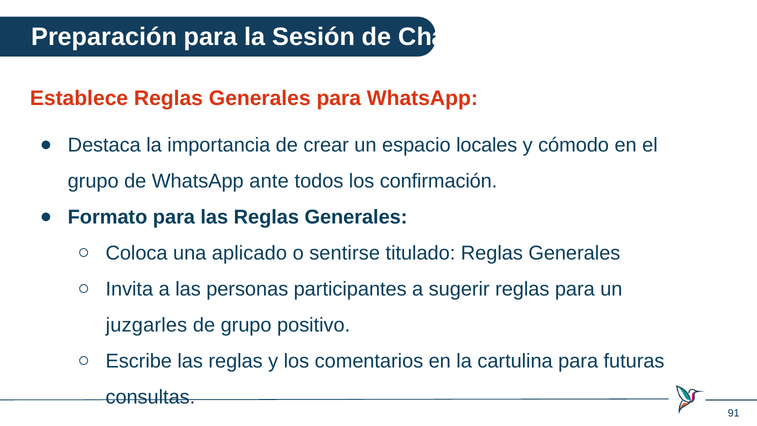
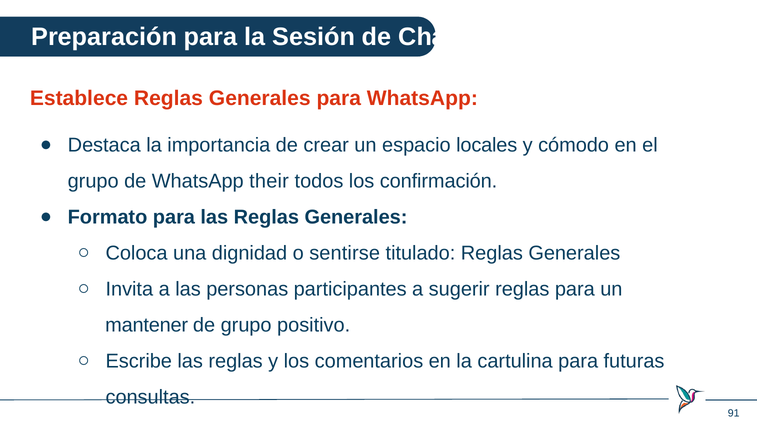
ante: ante -> their
aplicado: aplicado -> dignidad
juzgarles: juzgarles -> mantener
